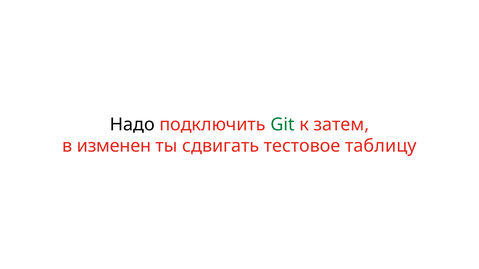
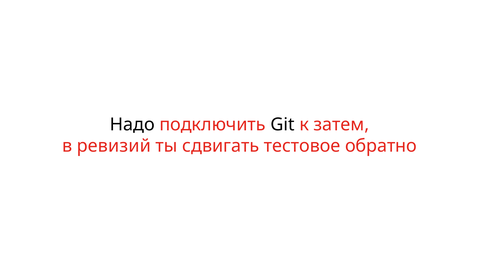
Git colour: green -> black
изменен: изменен -> ревизий
таблицу: таблицу -> обратно
